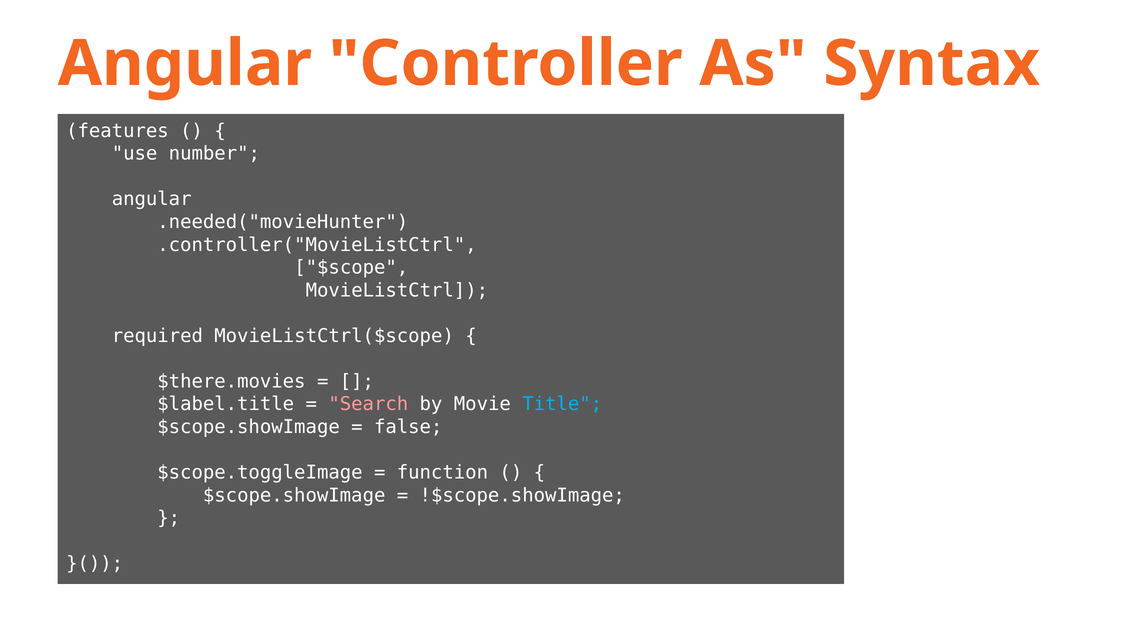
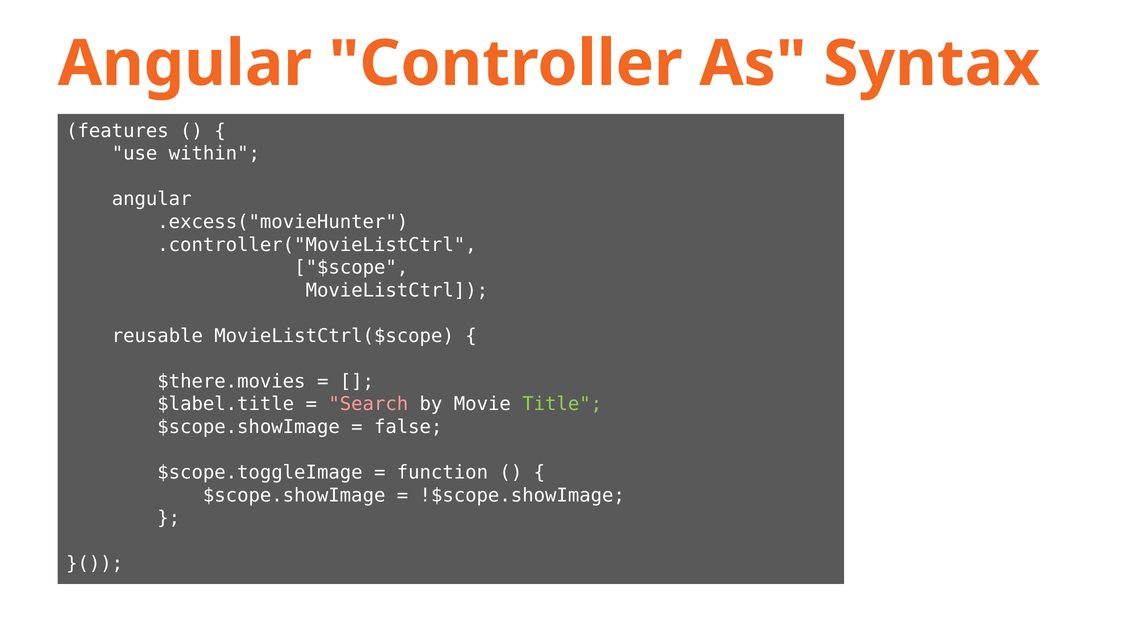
number: number -> within
.needed("movieHunter: .needed("movieHunter -> .excess("movieHunter
required: required -> reusable
Title colour: light blue -> light green
